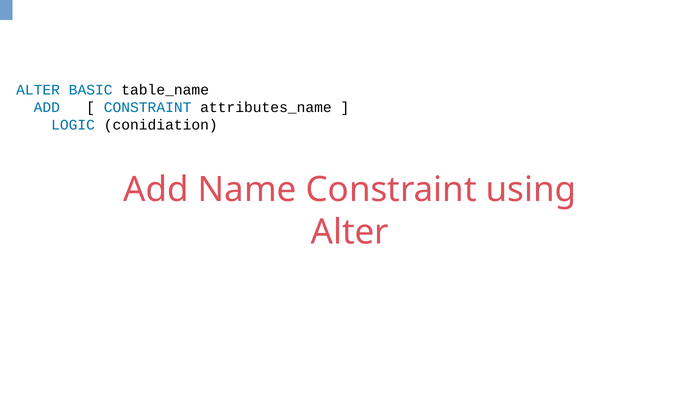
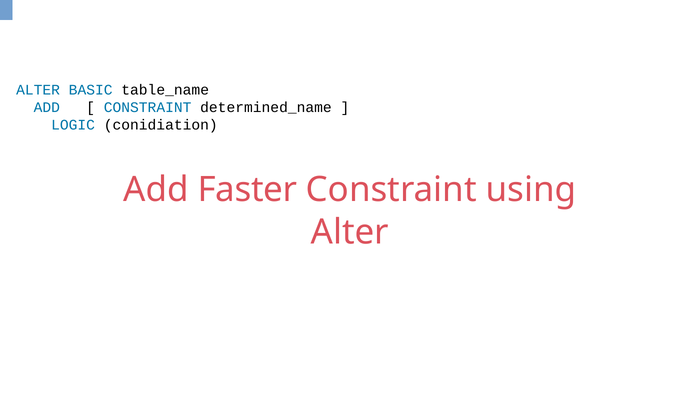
attributes_name: attributes_name -> determined_name
Name: Name -> Faster
